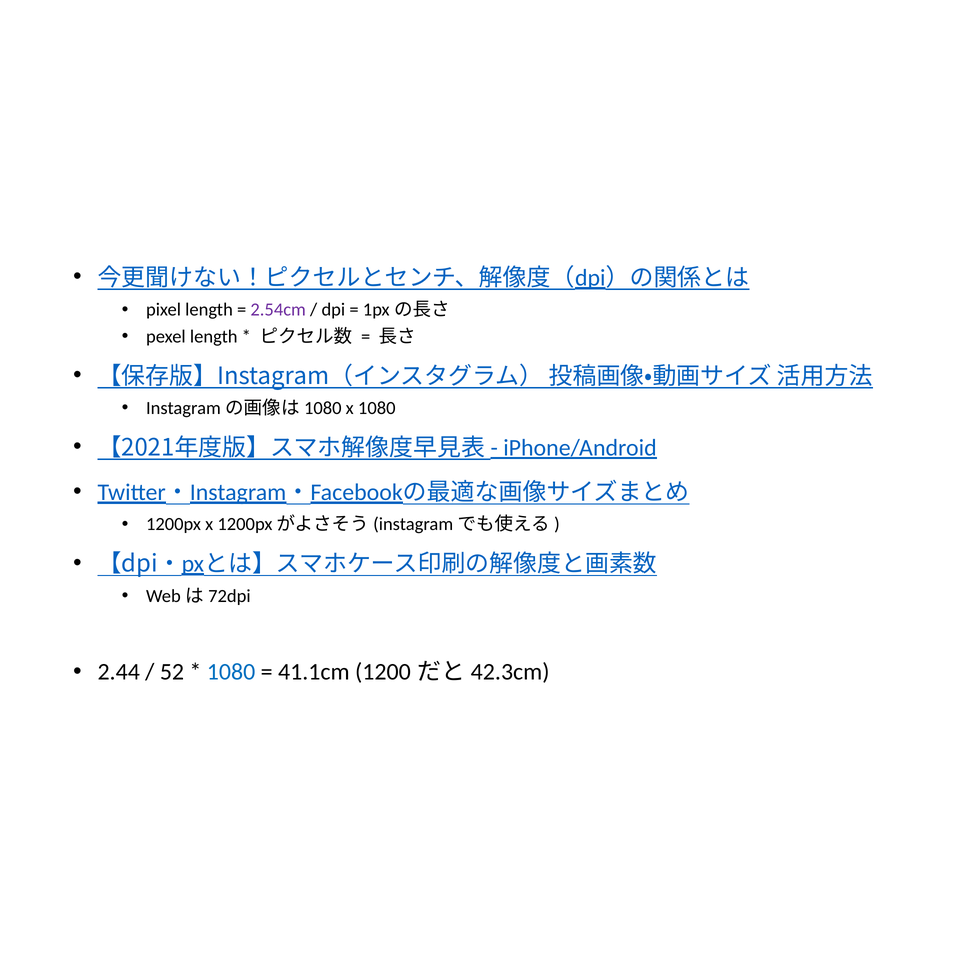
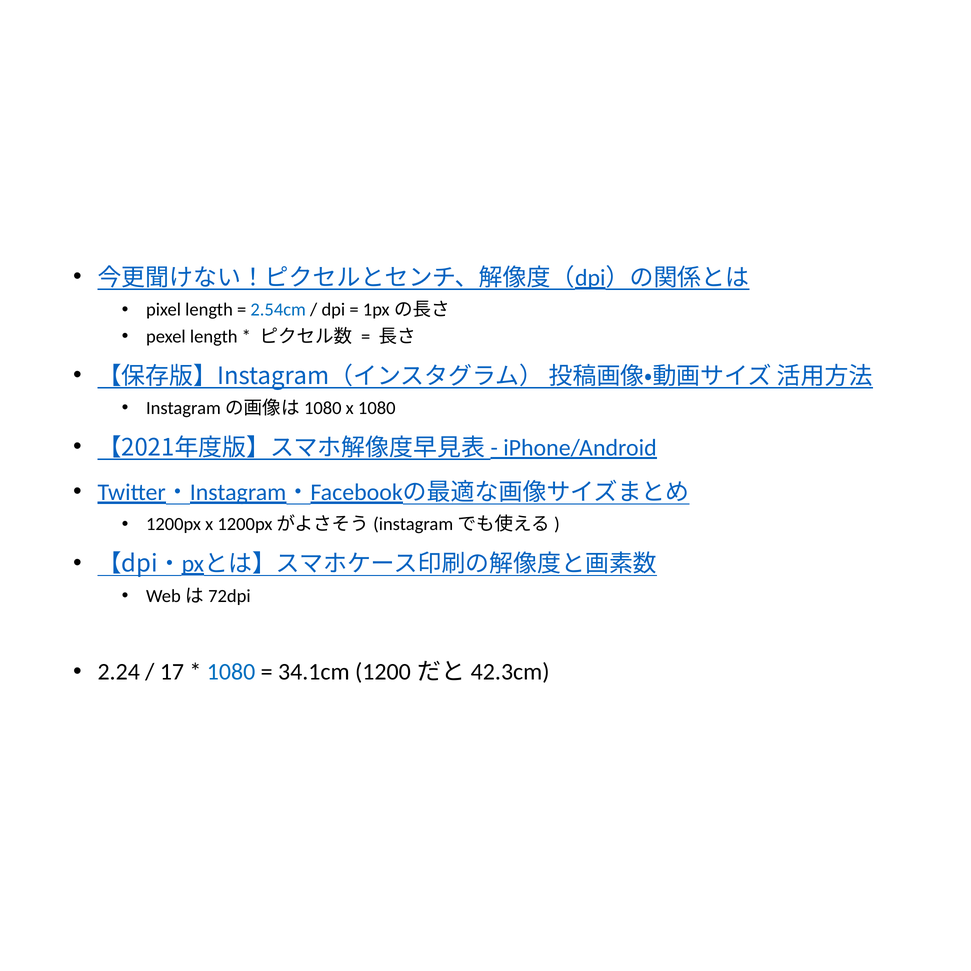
2.54cm colour: purple -> blue
2.44: 2.44 -> 2.24
52: 52 -> 17
41.1cm: 41.1cm -> 34.1cm
